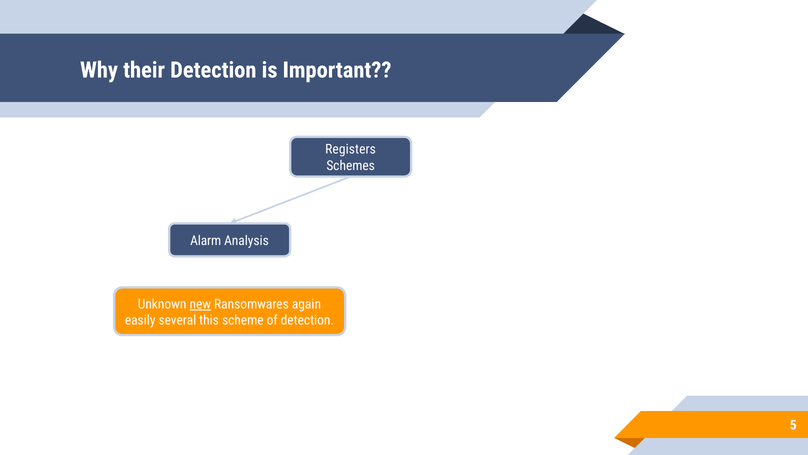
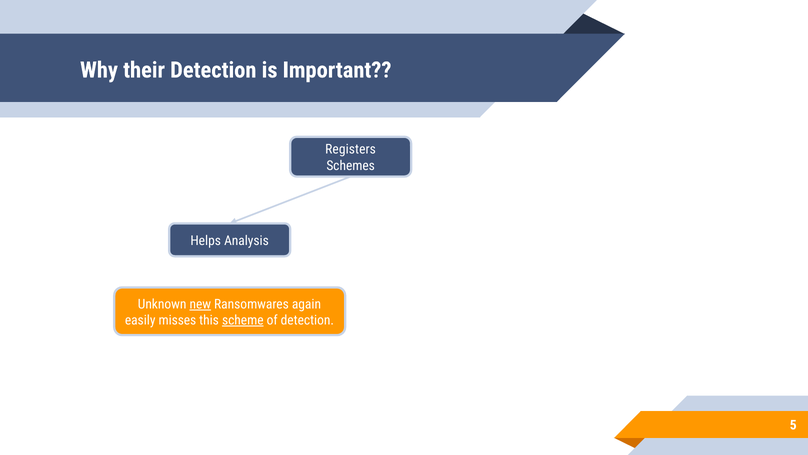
Alarm: Alarm -> Helps
several: several -> misses
scheme underline: none -> present
